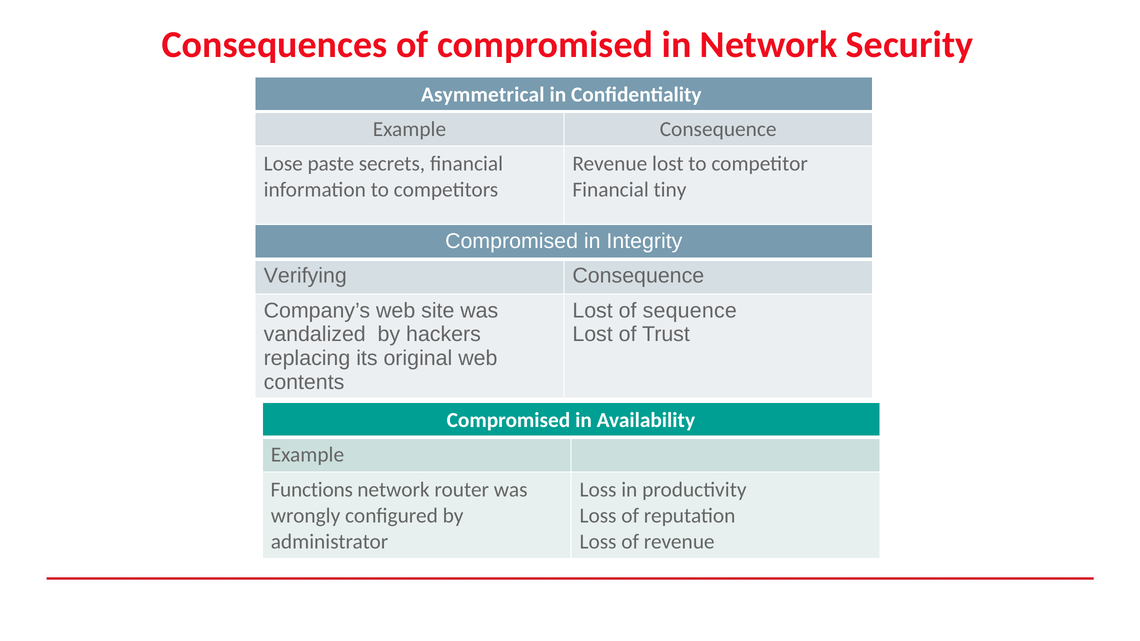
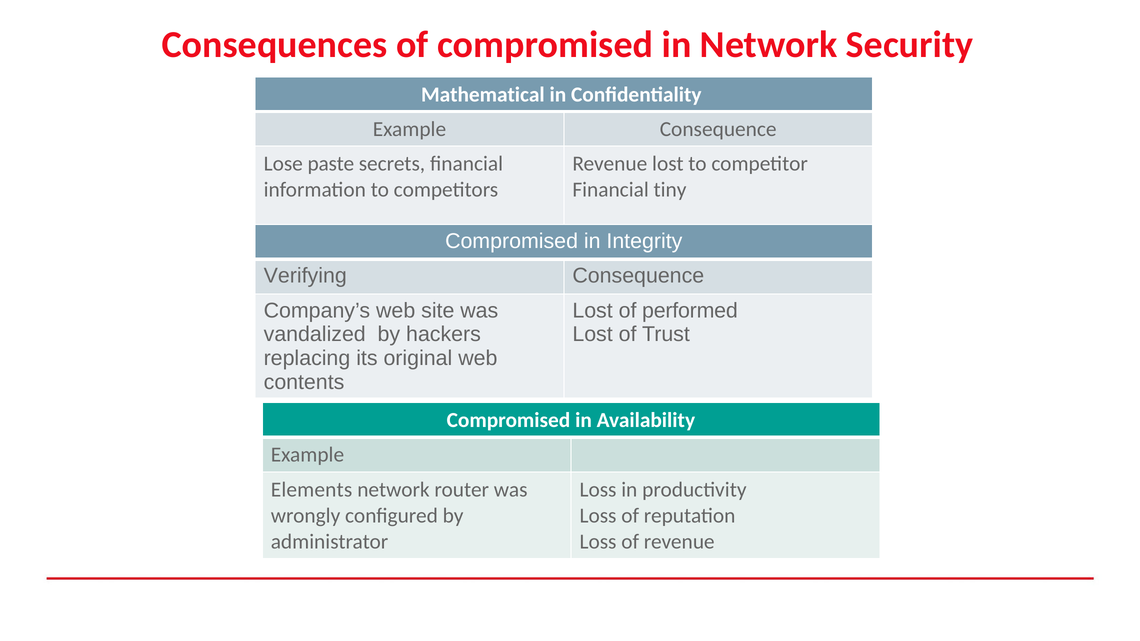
Asymmetrical: Asymmetrical -> Mathematical
sequence: sequence -> performed
Functions: Functions -> Elements
